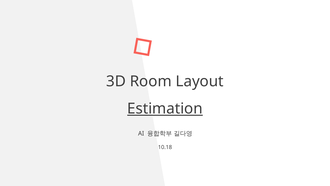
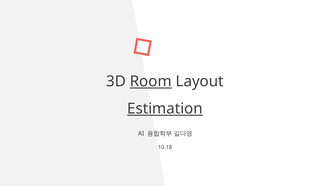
Room underline: none -> present
